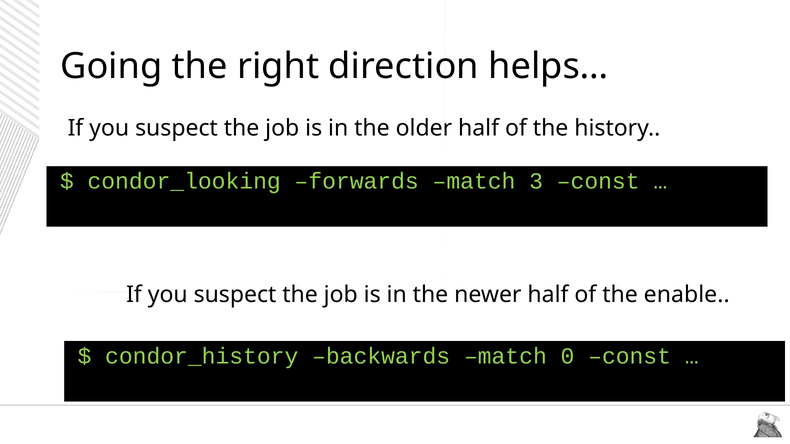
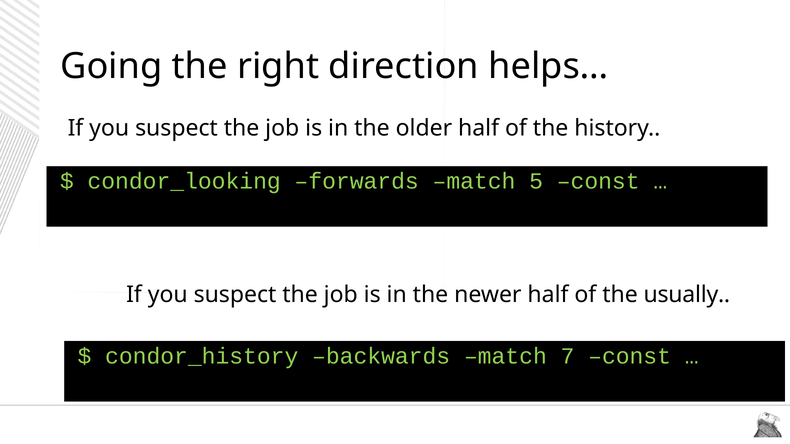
3: 3 -> 5
enable: enable -> usually
0: 0 -> 7
